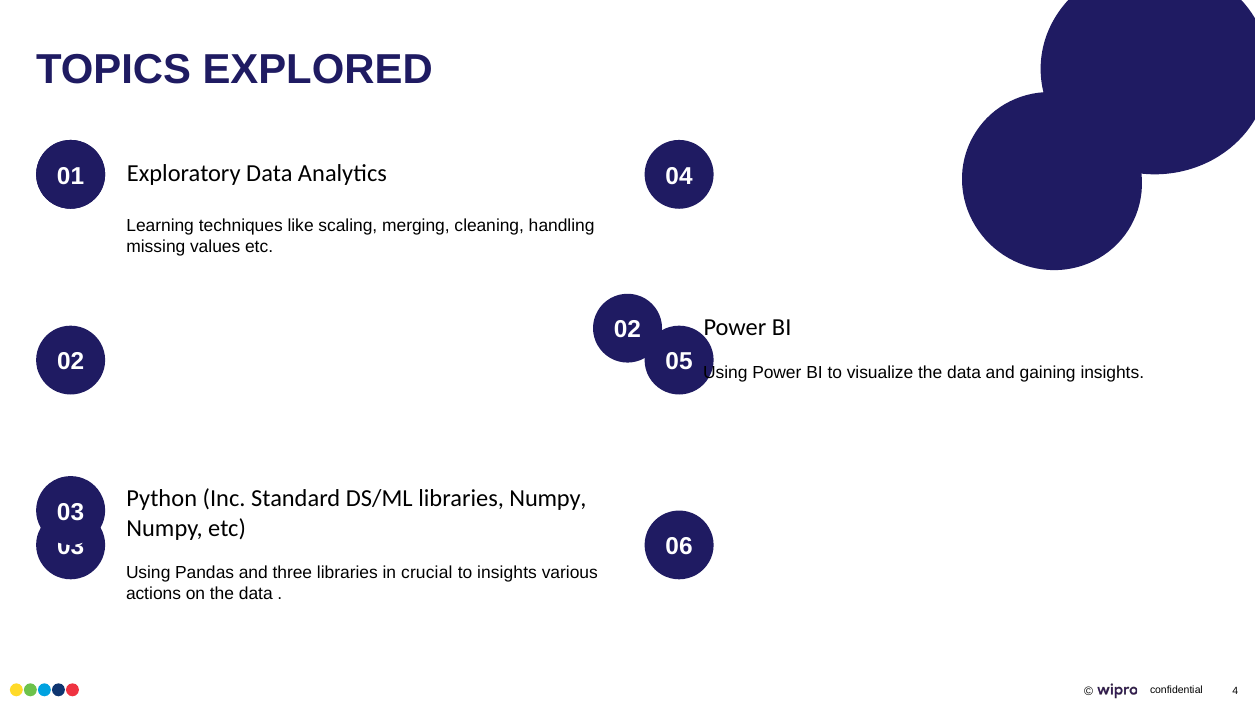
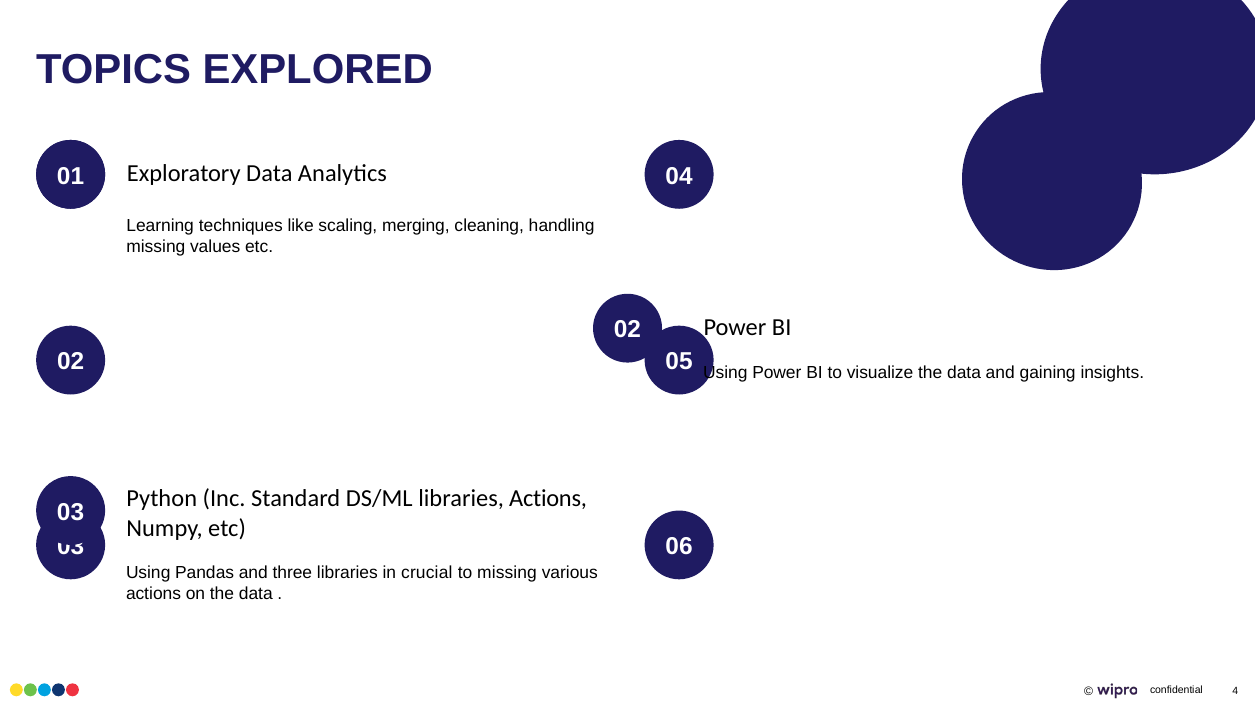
libraries Numpy: Numpy -> Actions
to insights: insights -> missing
